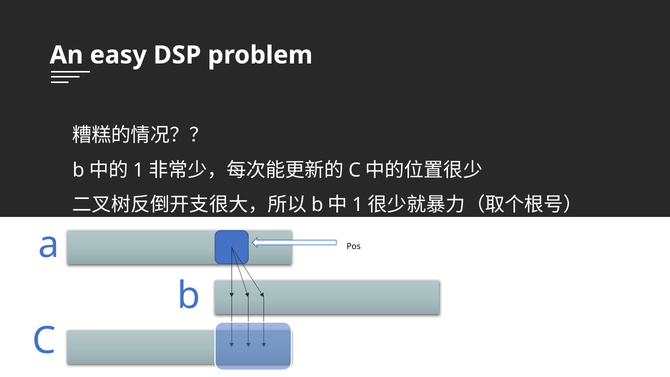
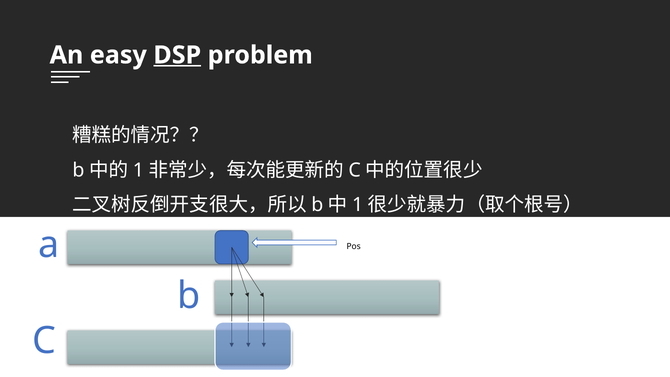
DSP underline: none -> present
